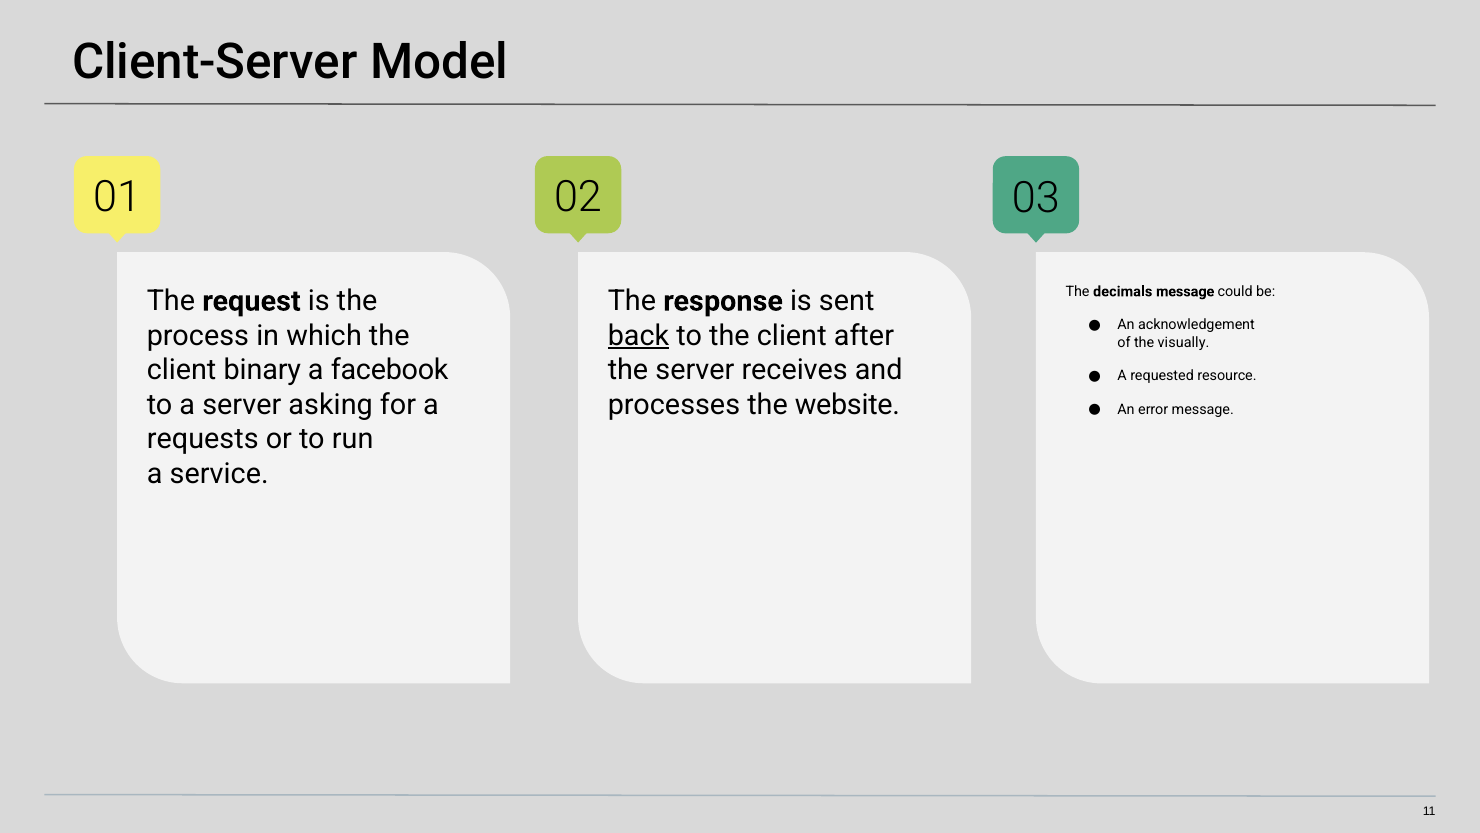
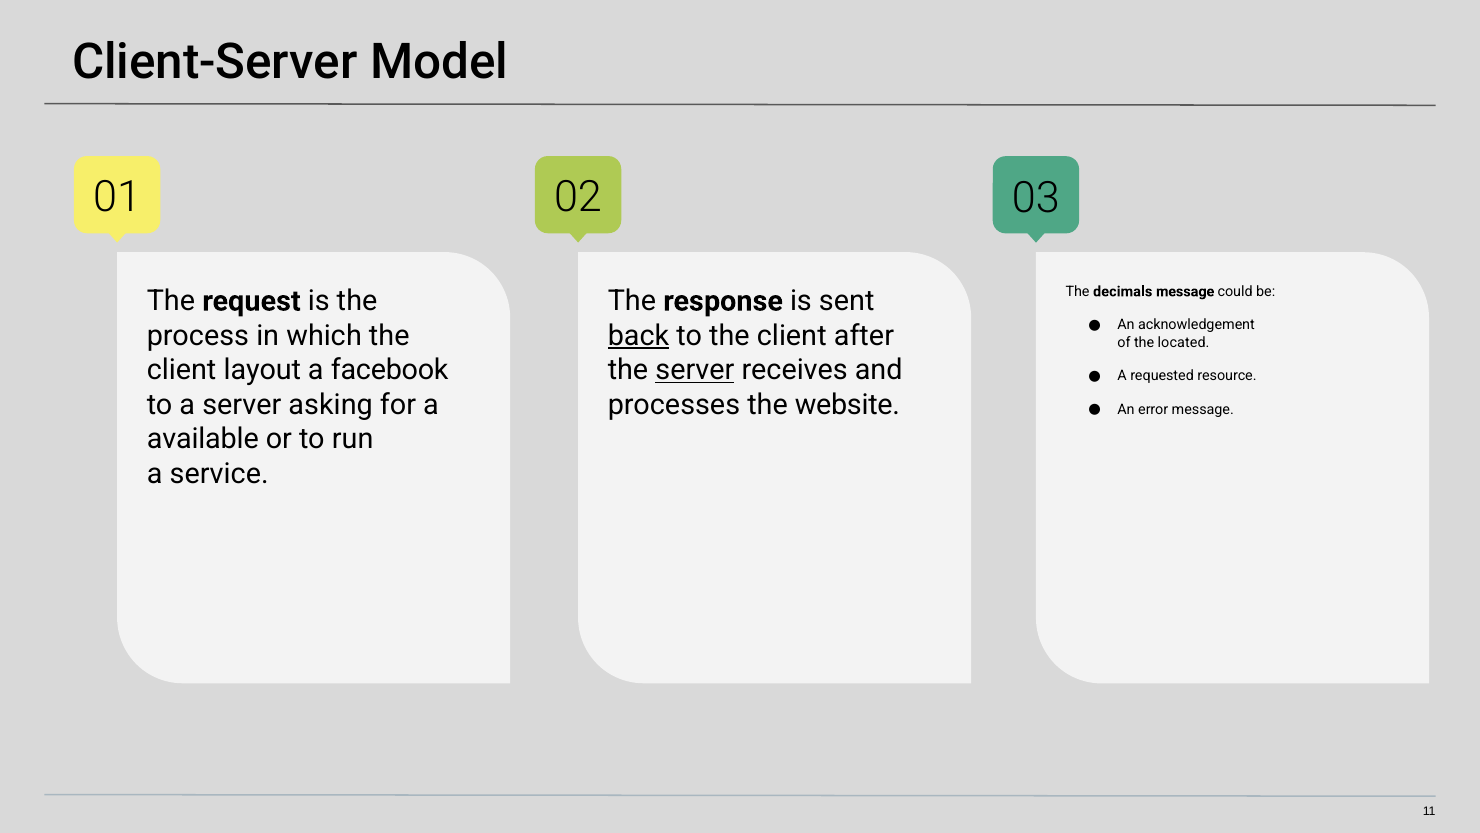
visually: visually -> located
binary: binary -> layout
server at (695, 370) underline: none -> present
requests: requests -> available
